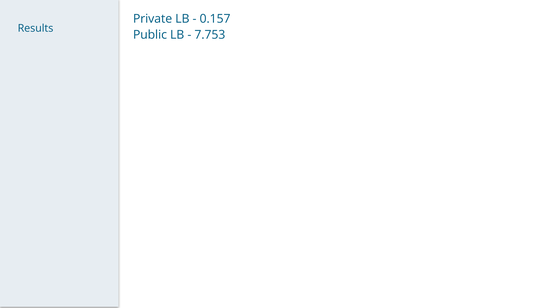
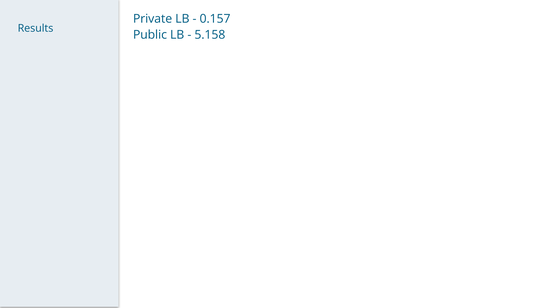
7.753: 7.753 -> 5.158
